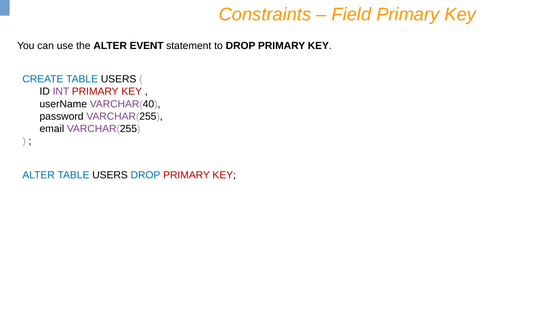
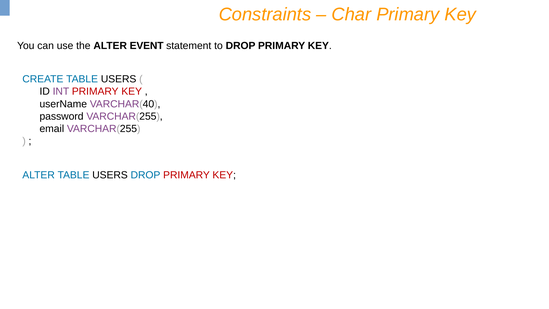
Field: Field -> Char
